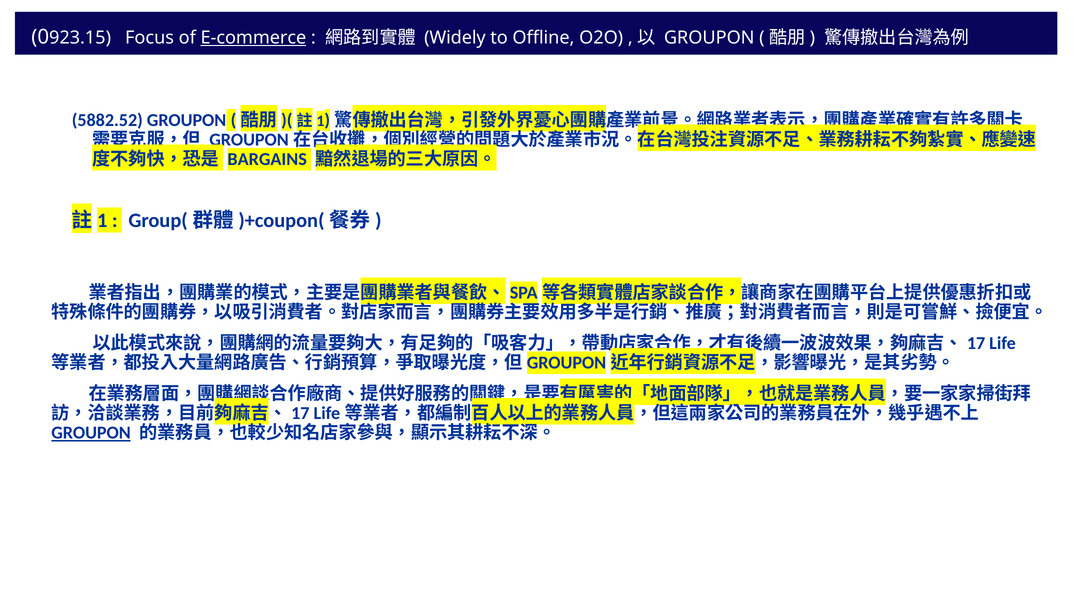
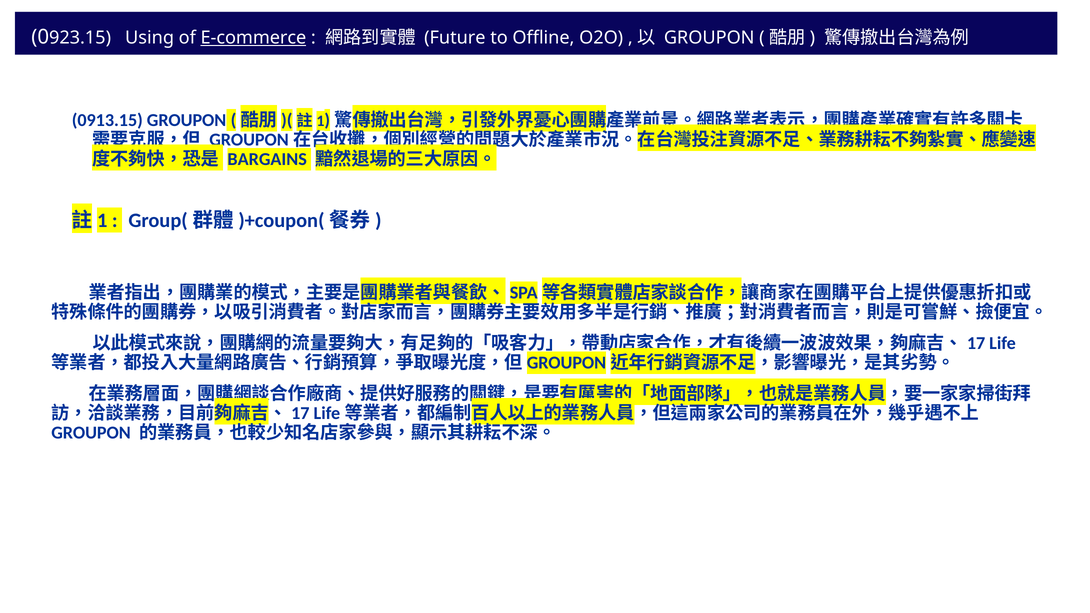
Focus: Focus -> Using
Widely: Widely -> Future
5882.52: 5882.52 -> 0913.15
GROUPON at (91, 433) underline: present -> none
